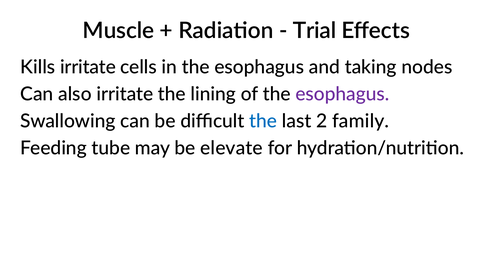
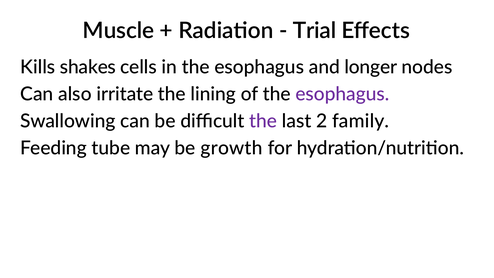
Kills irritate: irritate -> shakes
taking: taking -> longer
the at (263, 121) colour: blue -> purple
elevate: elevate -> growth
